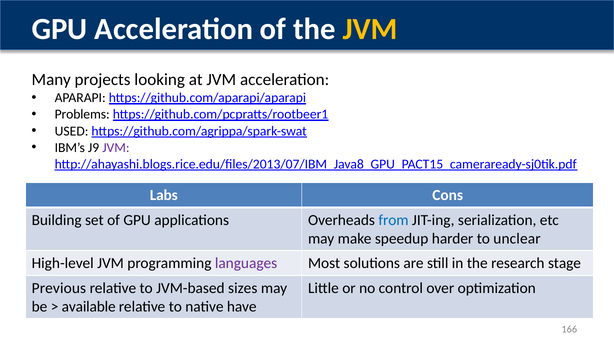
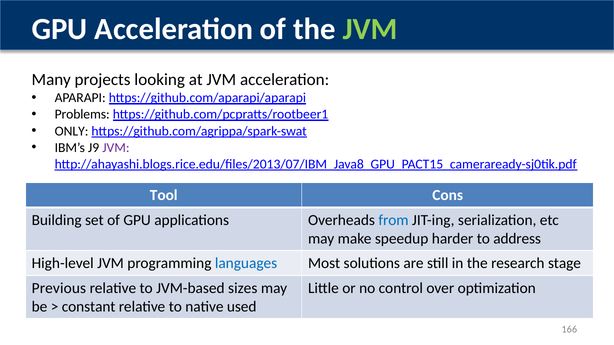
JVM at (370, 29) colour: yellow -> light green
USED: USED -> ONLY
Labs: Labs -> Tool
unclear: unclear -> address
languages colour: purple -> blue
available: available -> constant
have: have -> used
